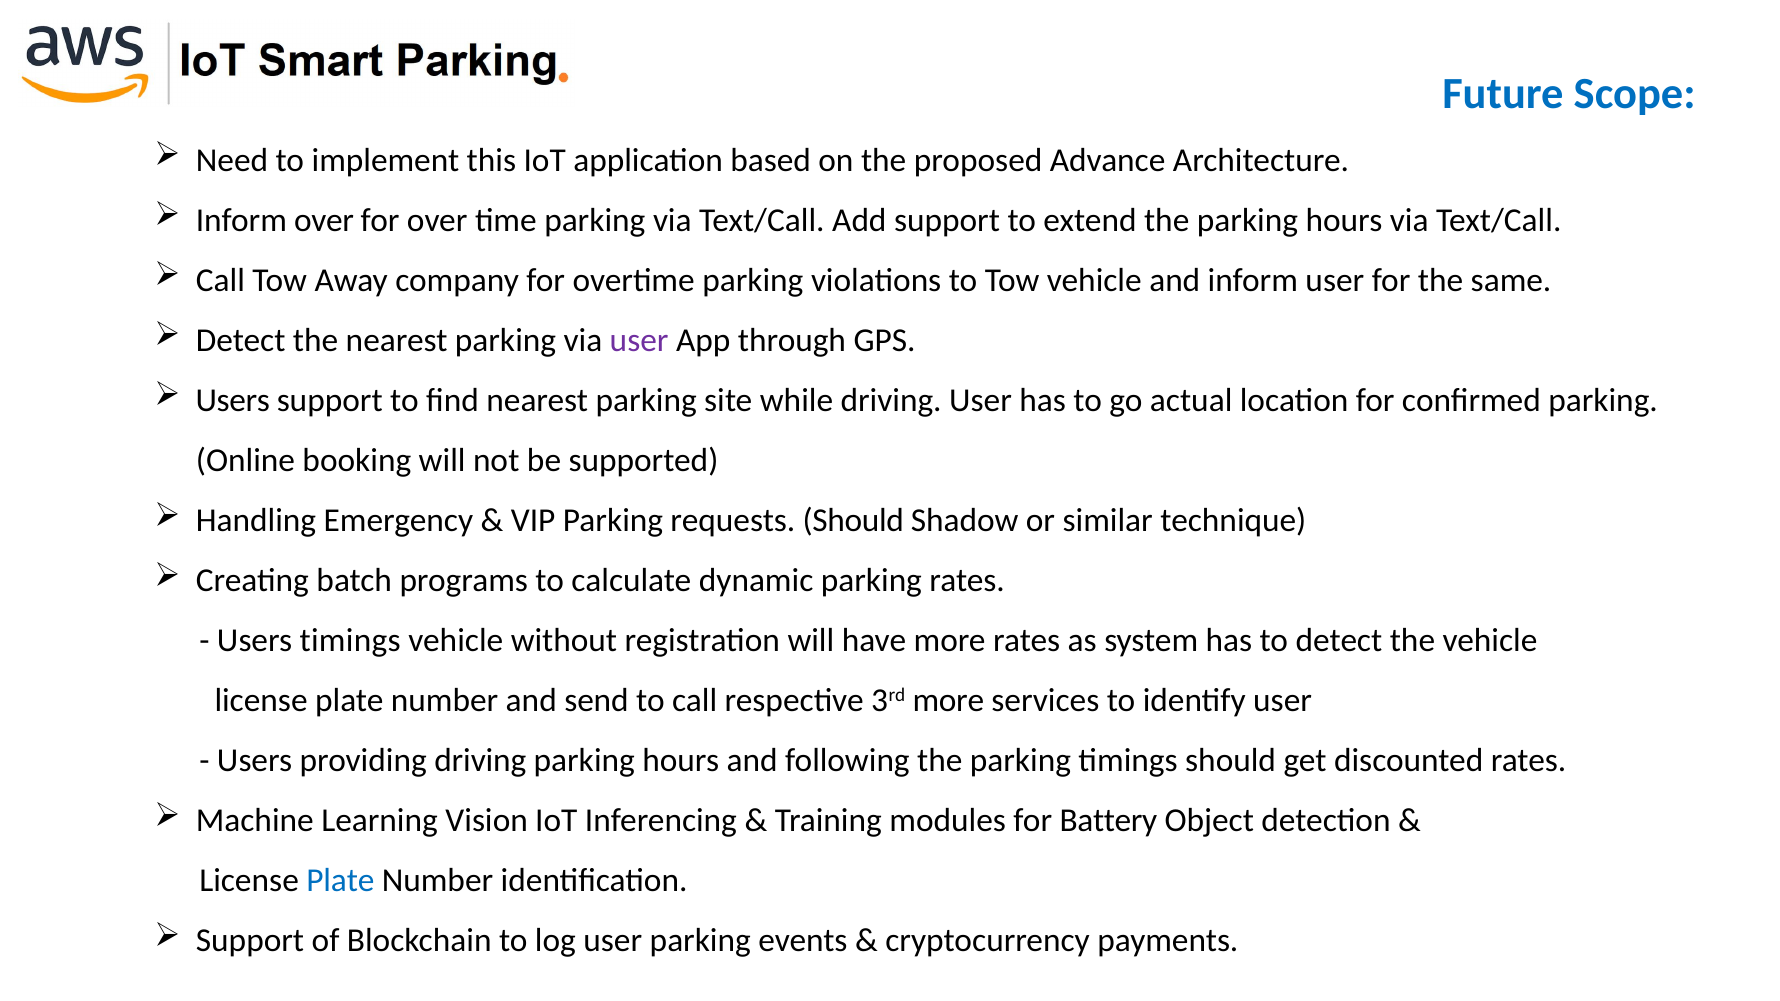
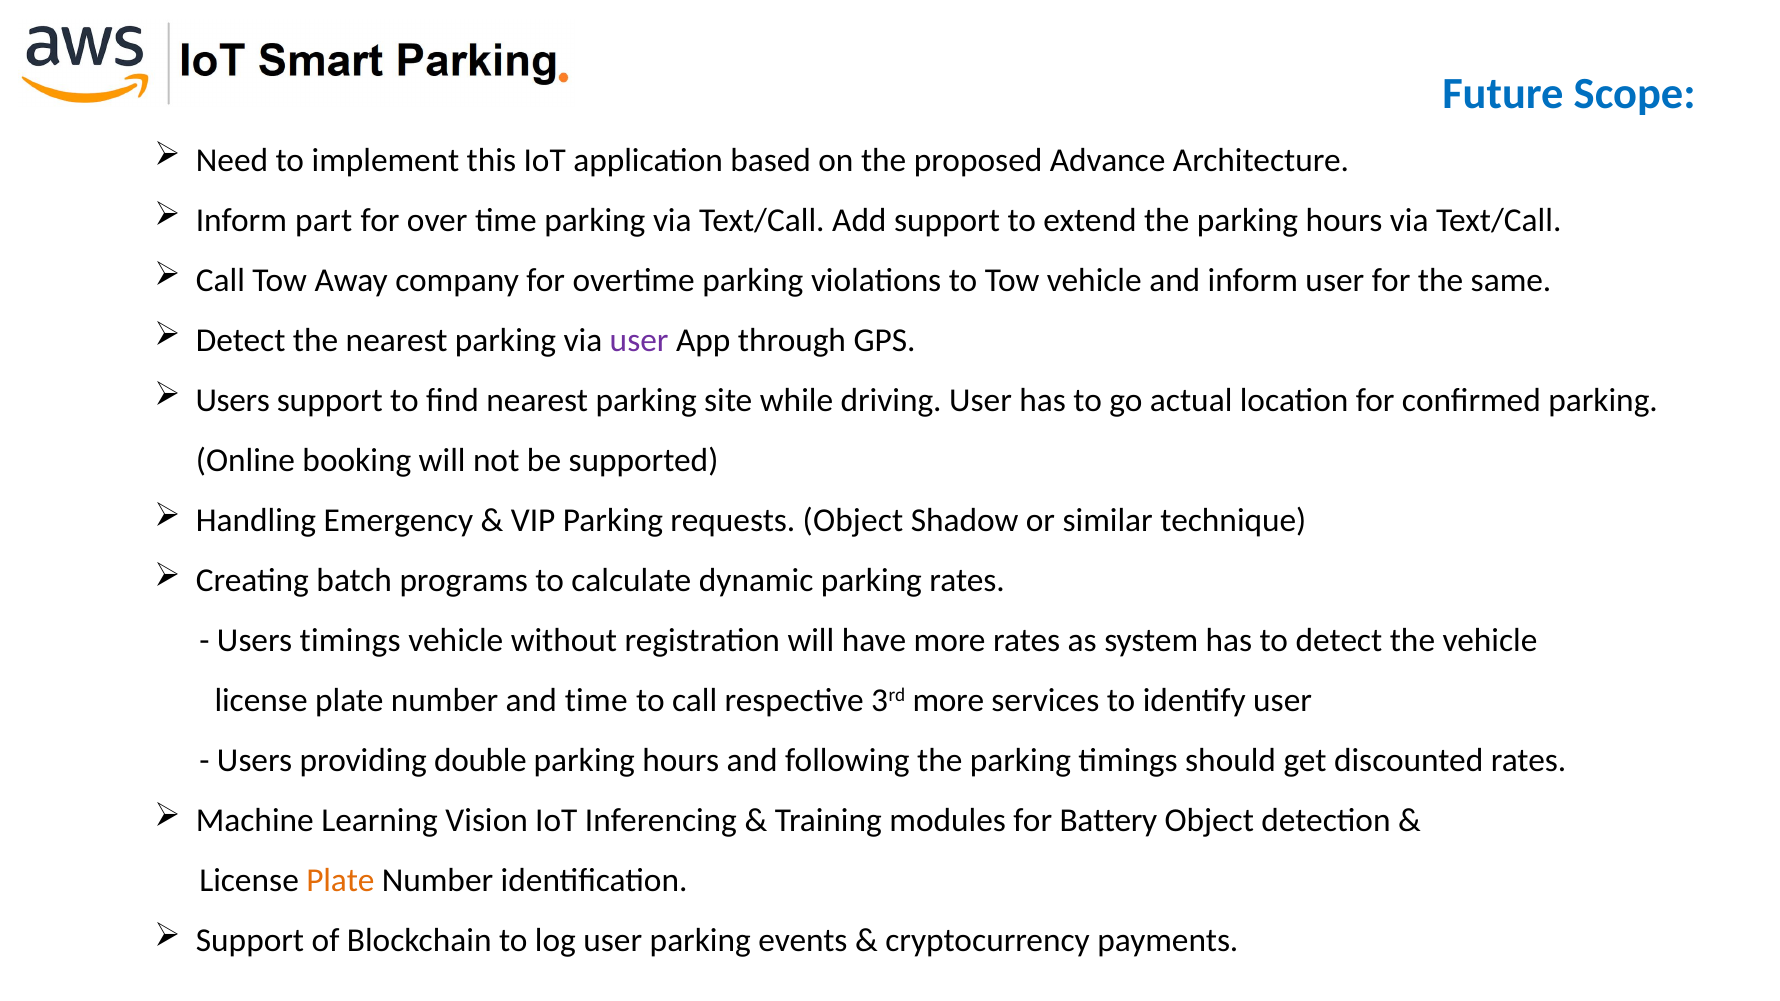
Inform over: over -> part
requests Should: Should -> Object
and send: send -> time
providing driving: driving -> double
Plate at (340, 881) colour: blue -> orange
